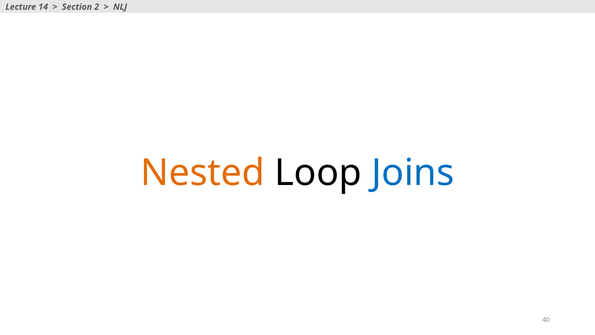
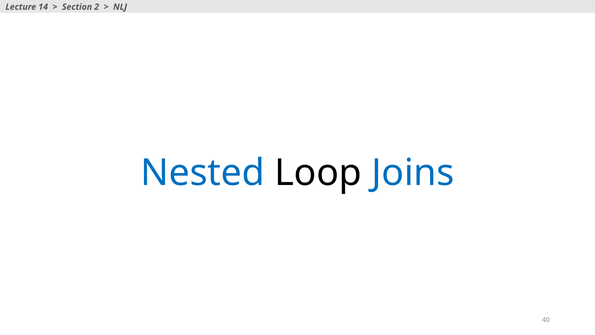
Nested colour: orange -> blue
